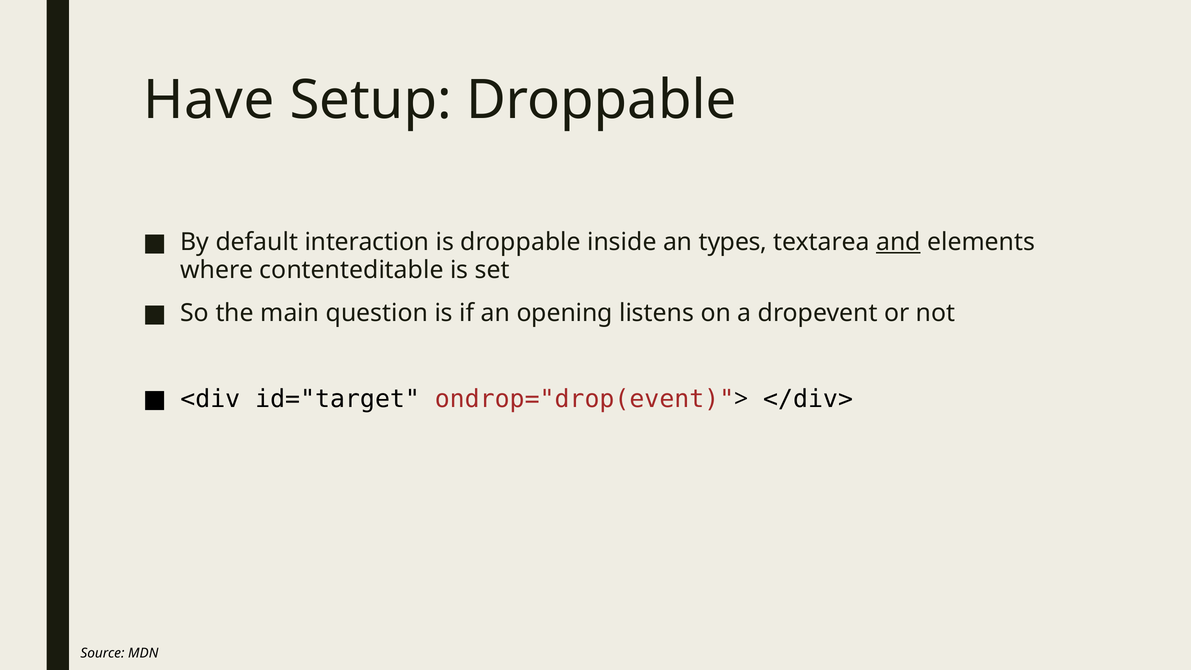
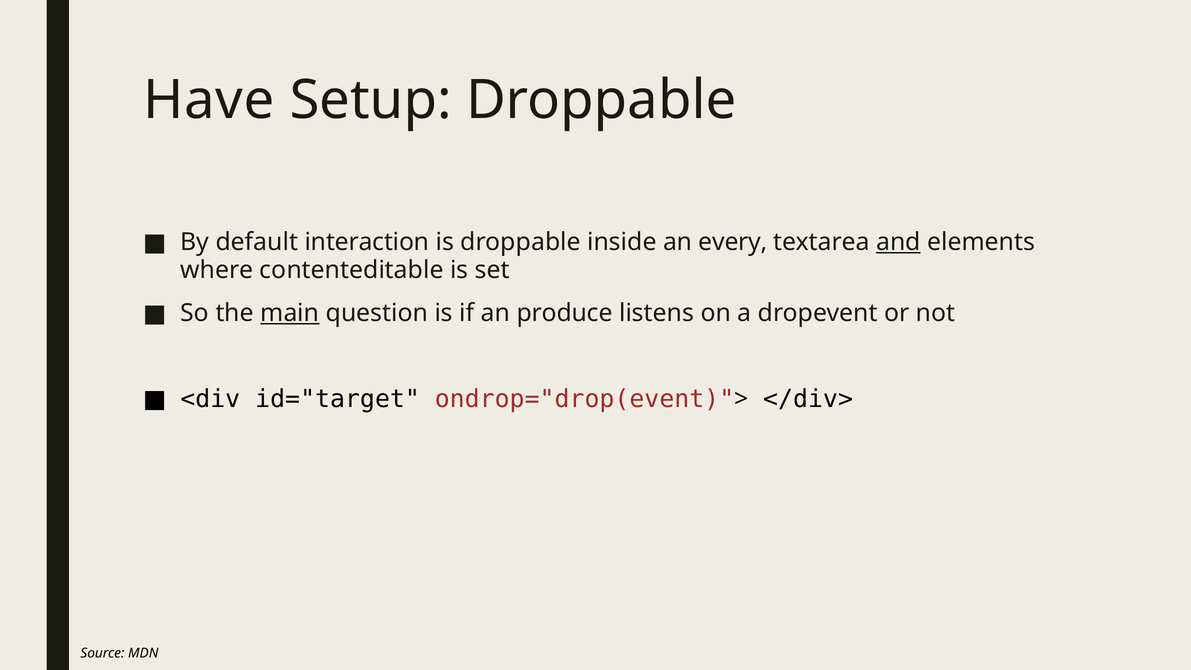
types: types -> every
main underline: none -> present
opening: opening -> produce
